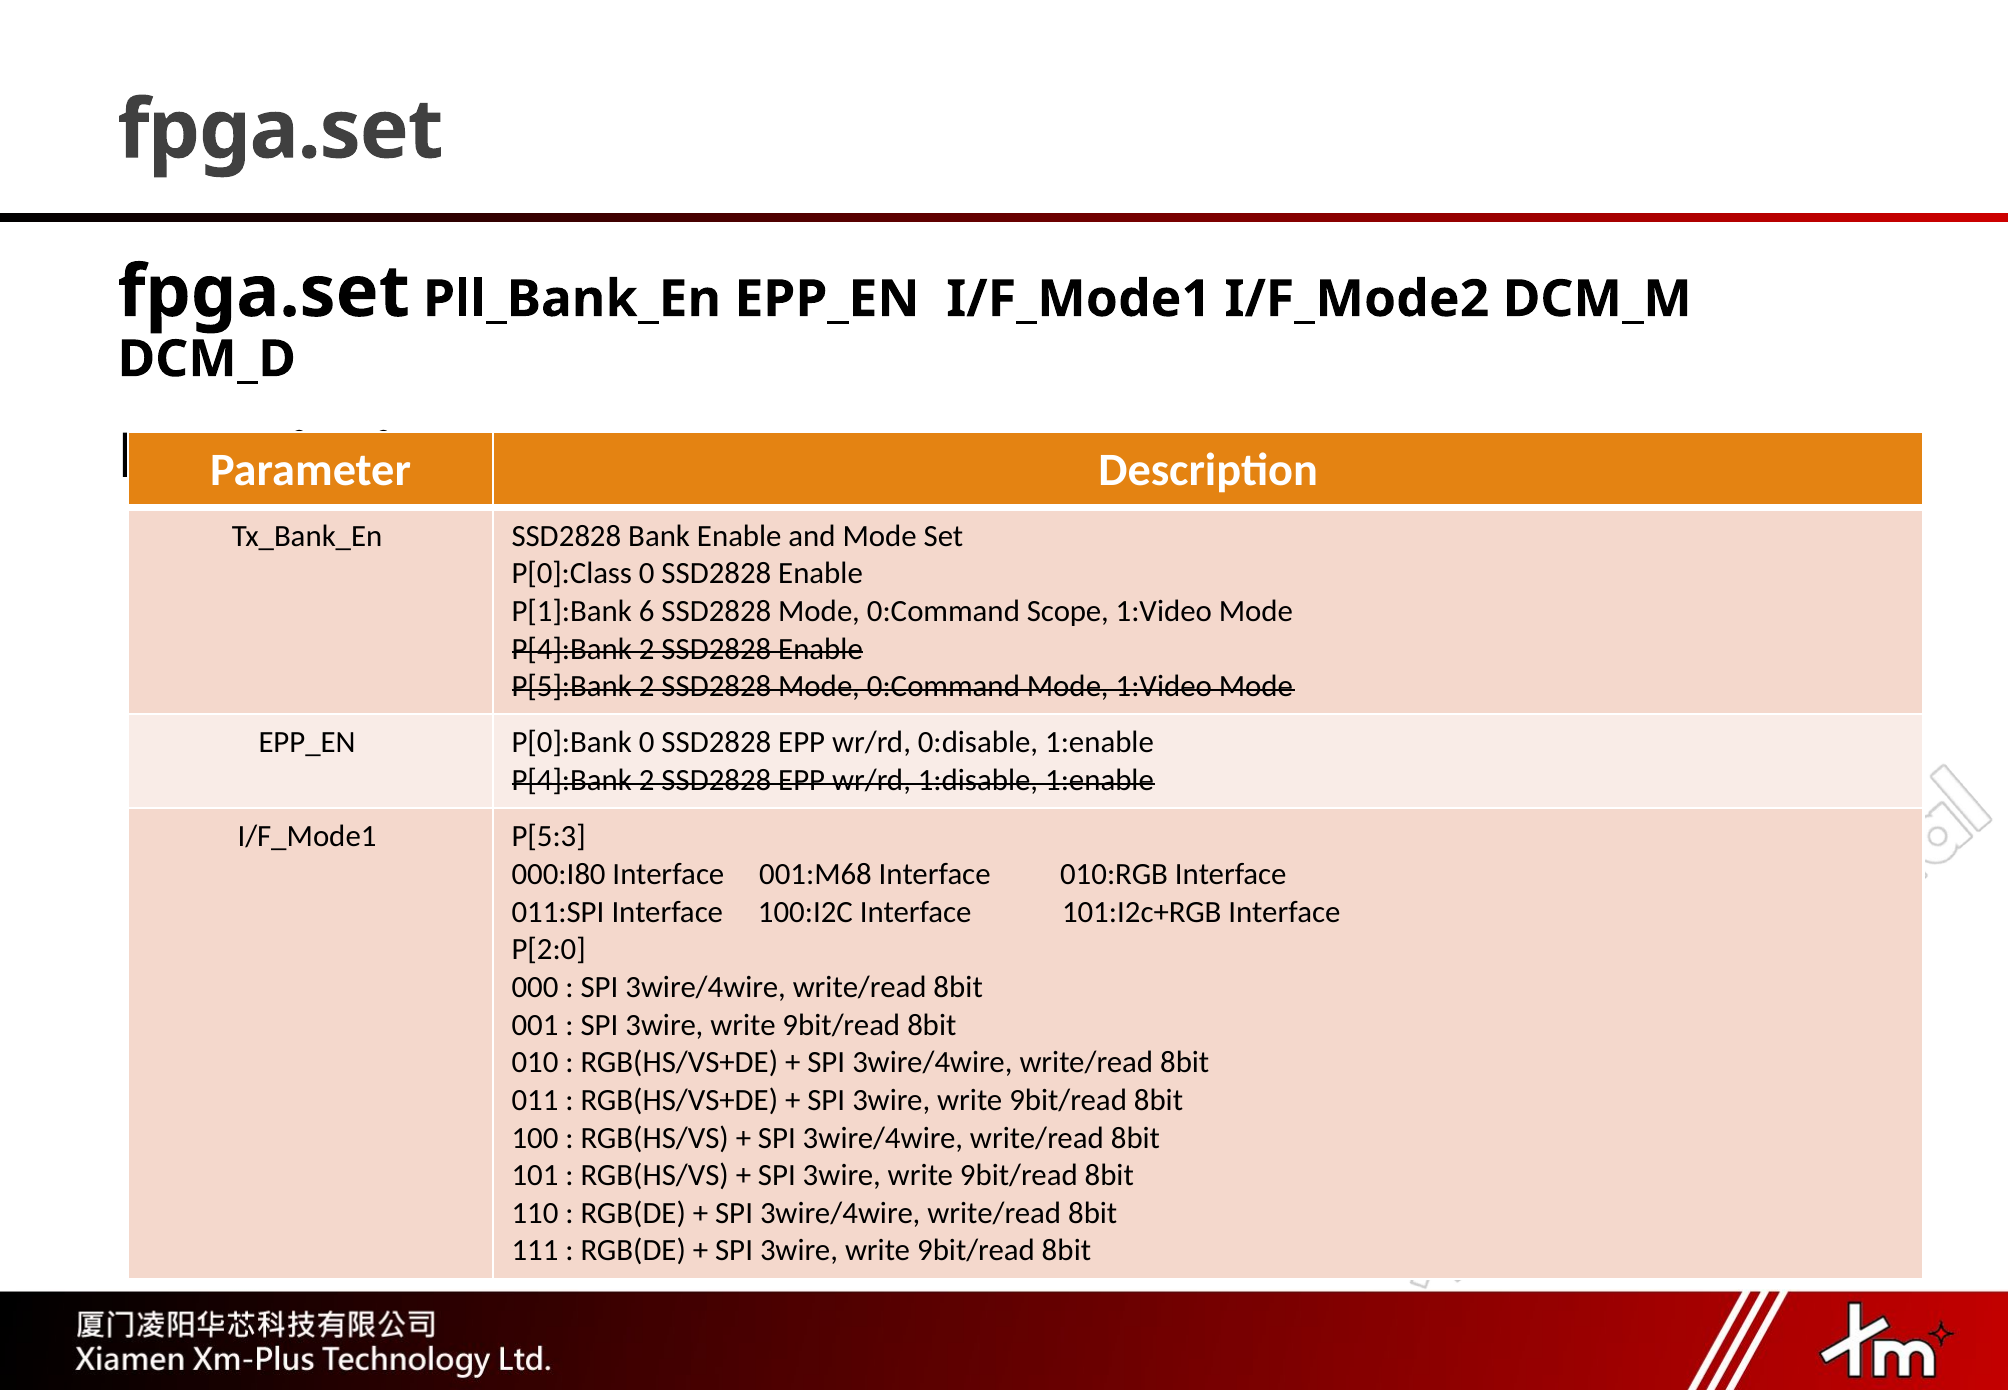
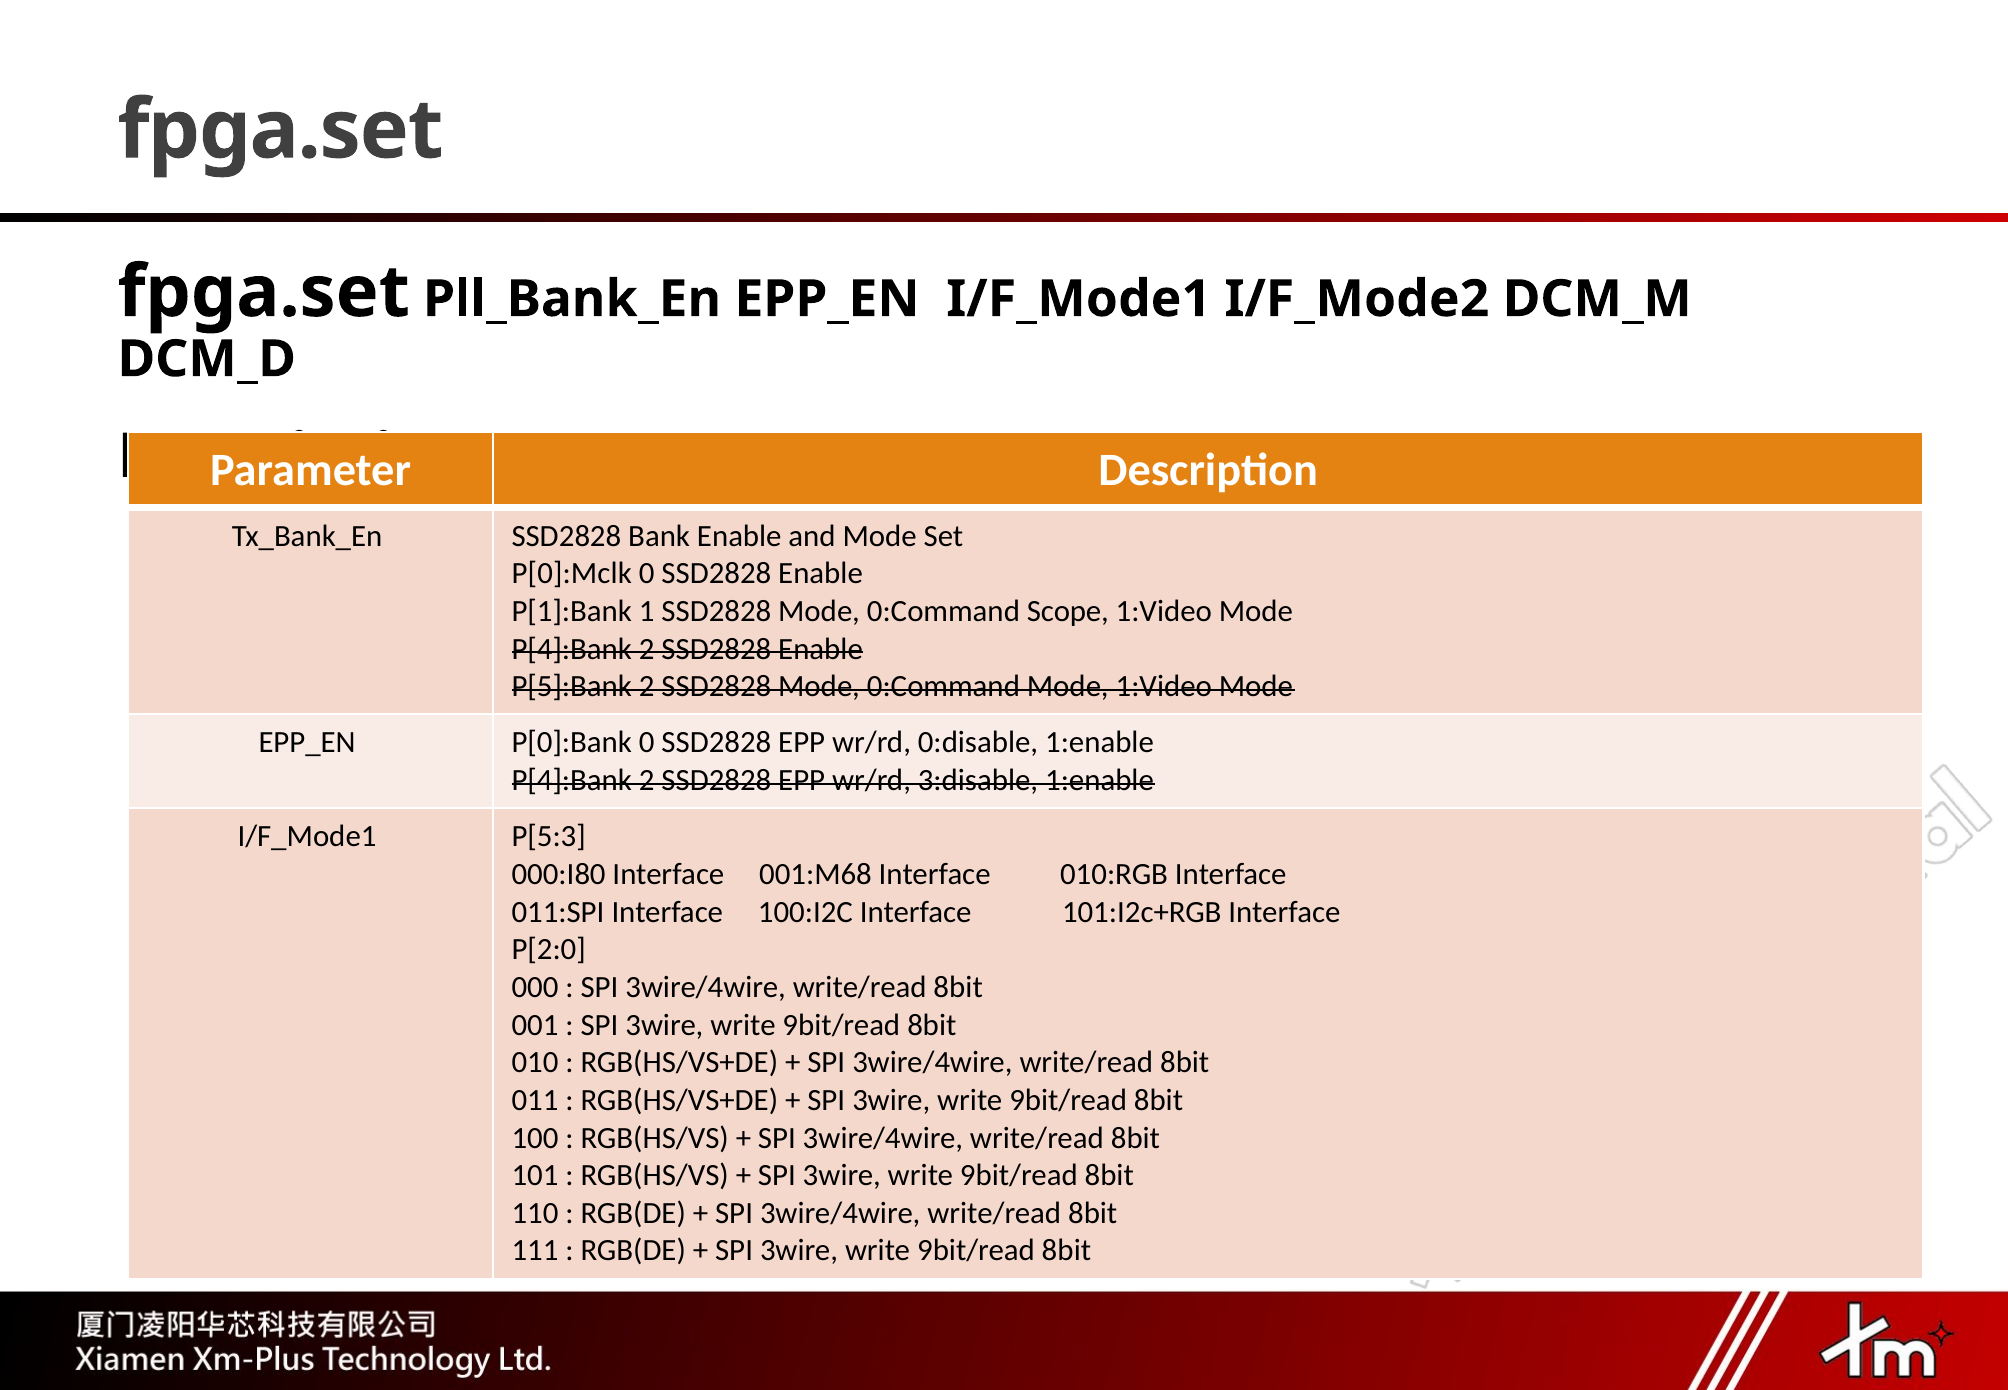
P[0]:Class: P[0]:Class -> P[0]:Mclk
6: 6 -> 1
1:disable: 1:disable -> 3:disable
